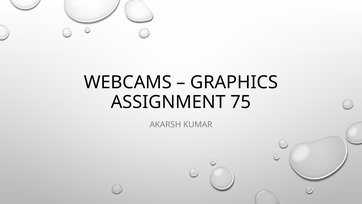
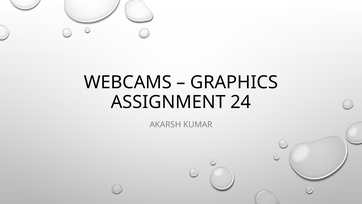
75: 75 -> 24
